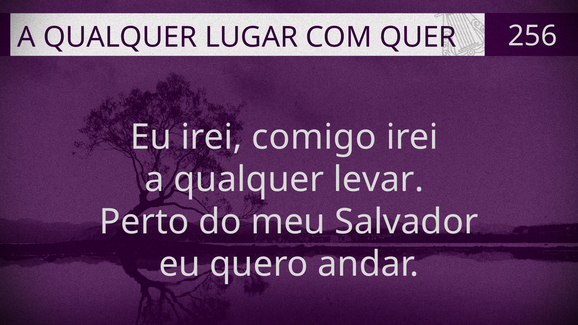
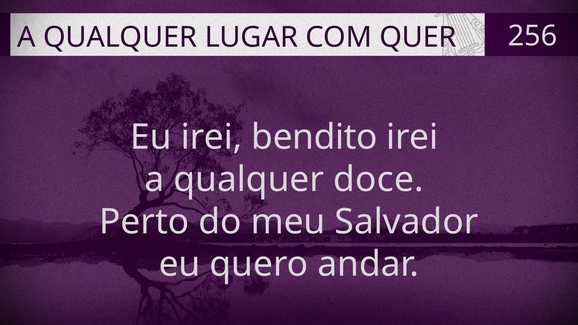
comigo: comigo -> bendito
levar: levar -> doce
